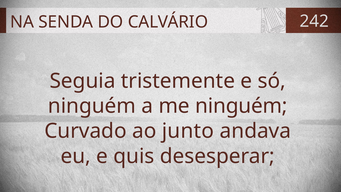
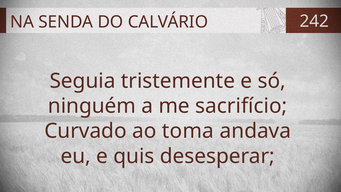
me ninguém: ninguém -> sacrifício
junto: junto -> toma
